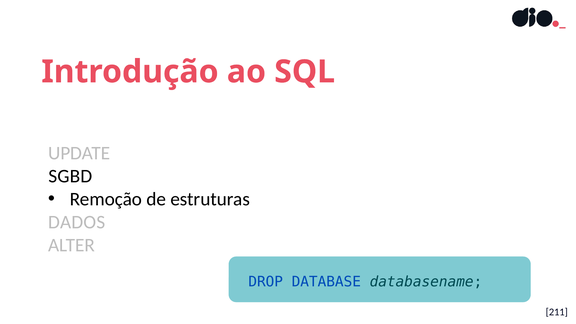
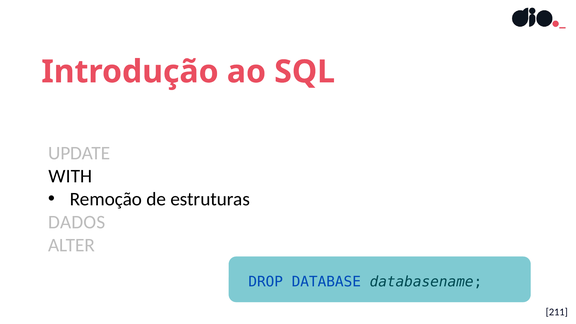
SGBD: SGBD -> WITH
